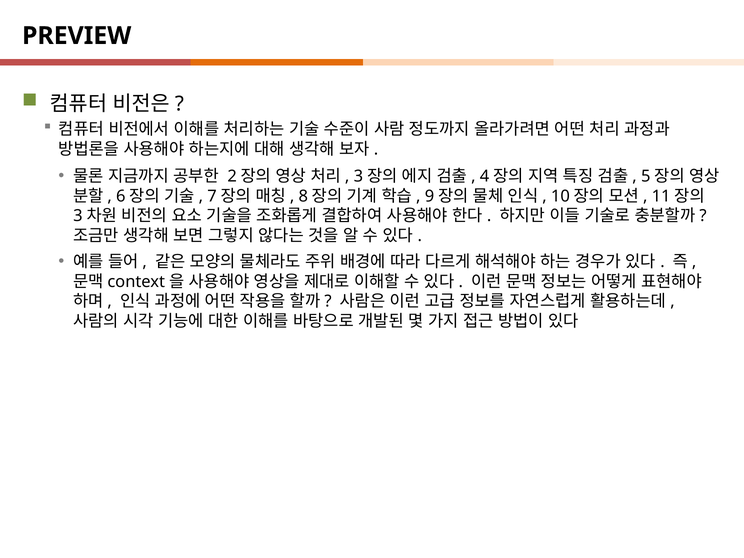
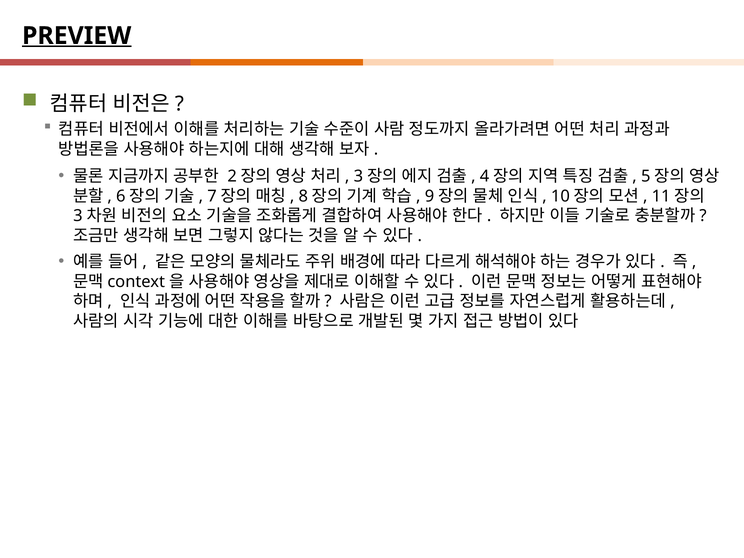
PREVIEW underline: none -> present
